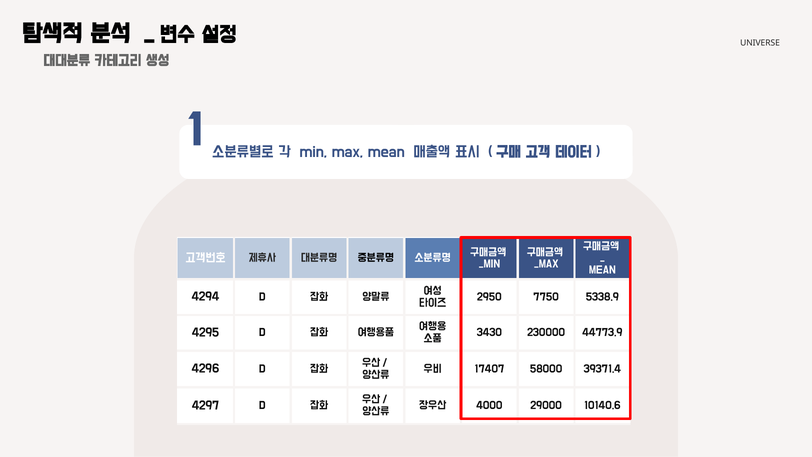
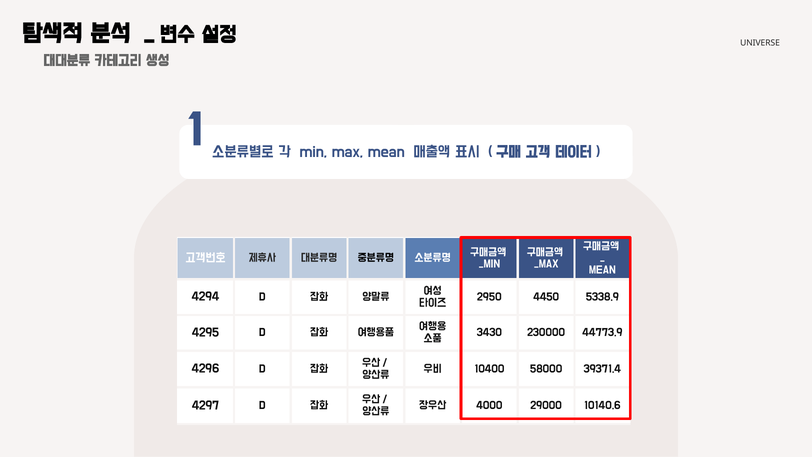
7750: 7750 -> 4450
17407: 17407 -> 10400
